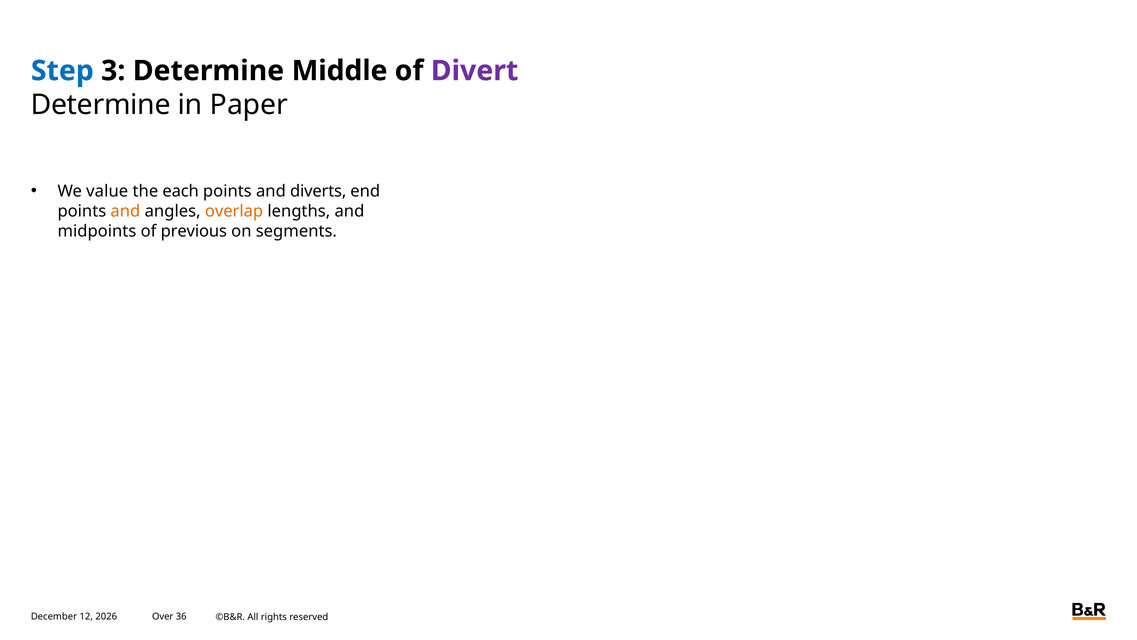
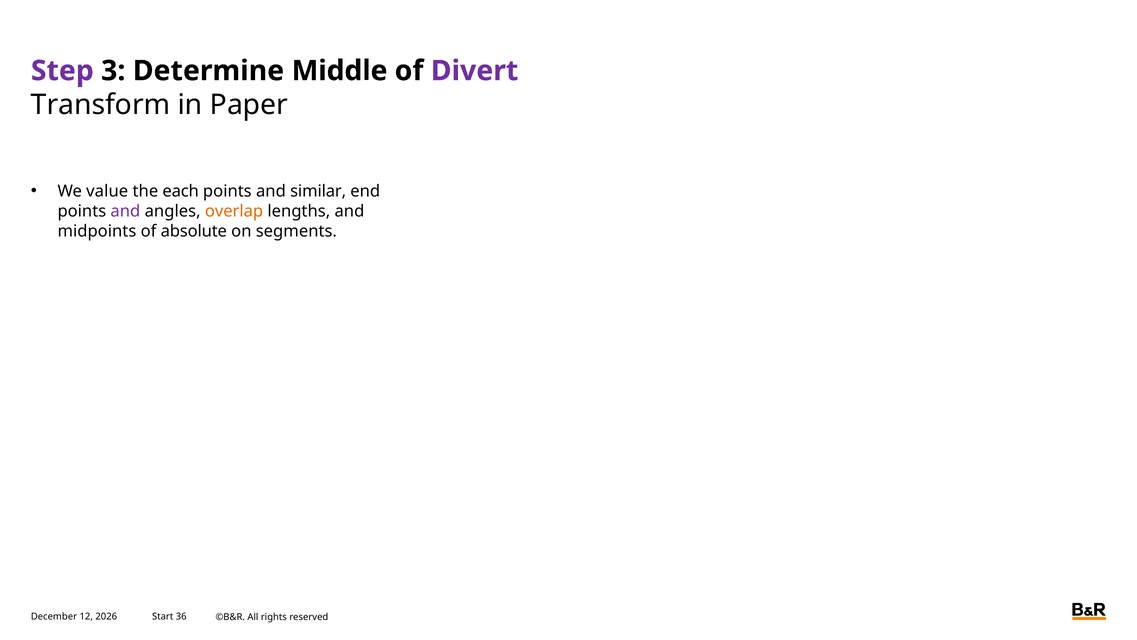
Step colour: blue -> purple
Determine at (101, 105): Determine -> Transform
diverts: diverts -> similar
and at (125, 211) colour: orange -> purple
previous: previous -> absolute
Over: Over -> Start
